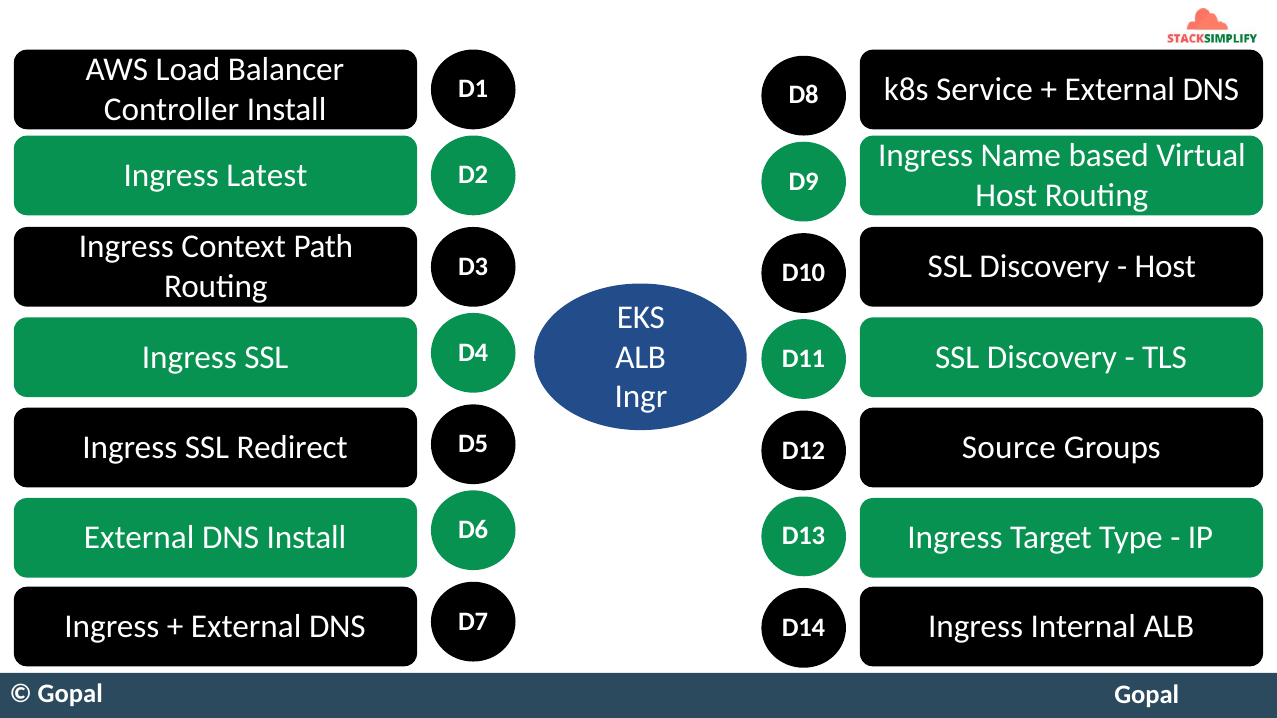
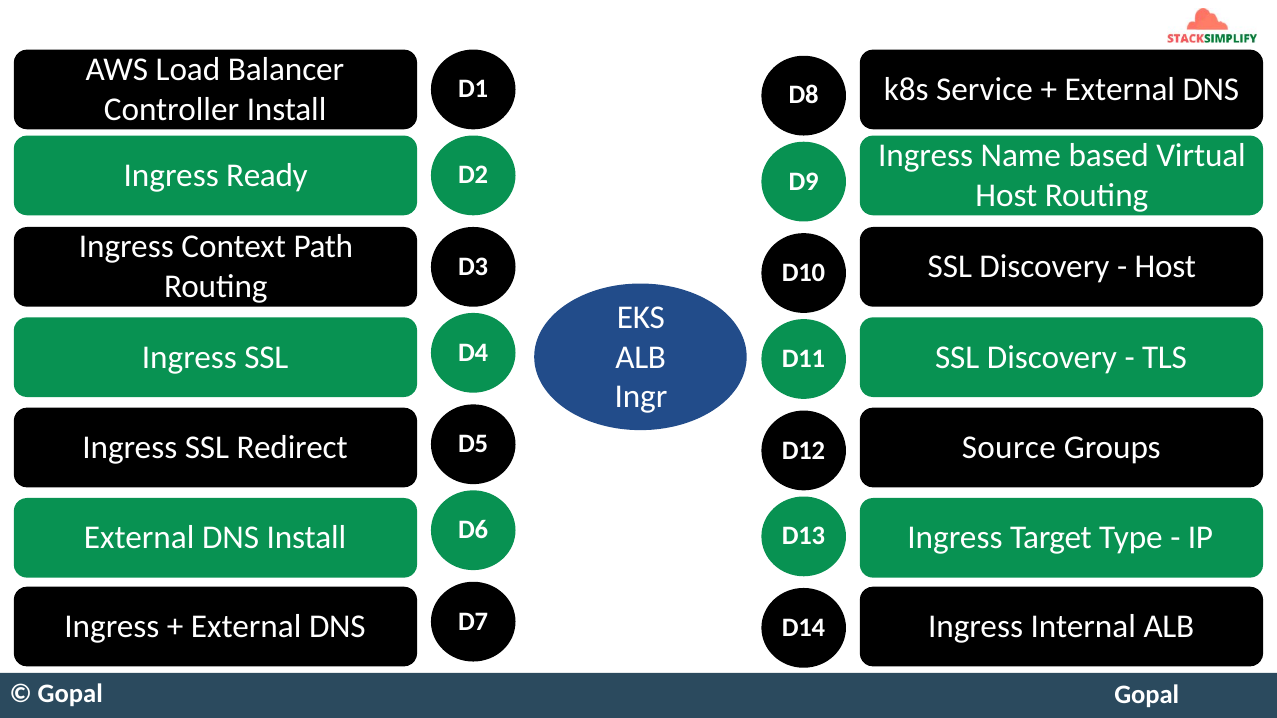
Latest: Latest -> Ready
